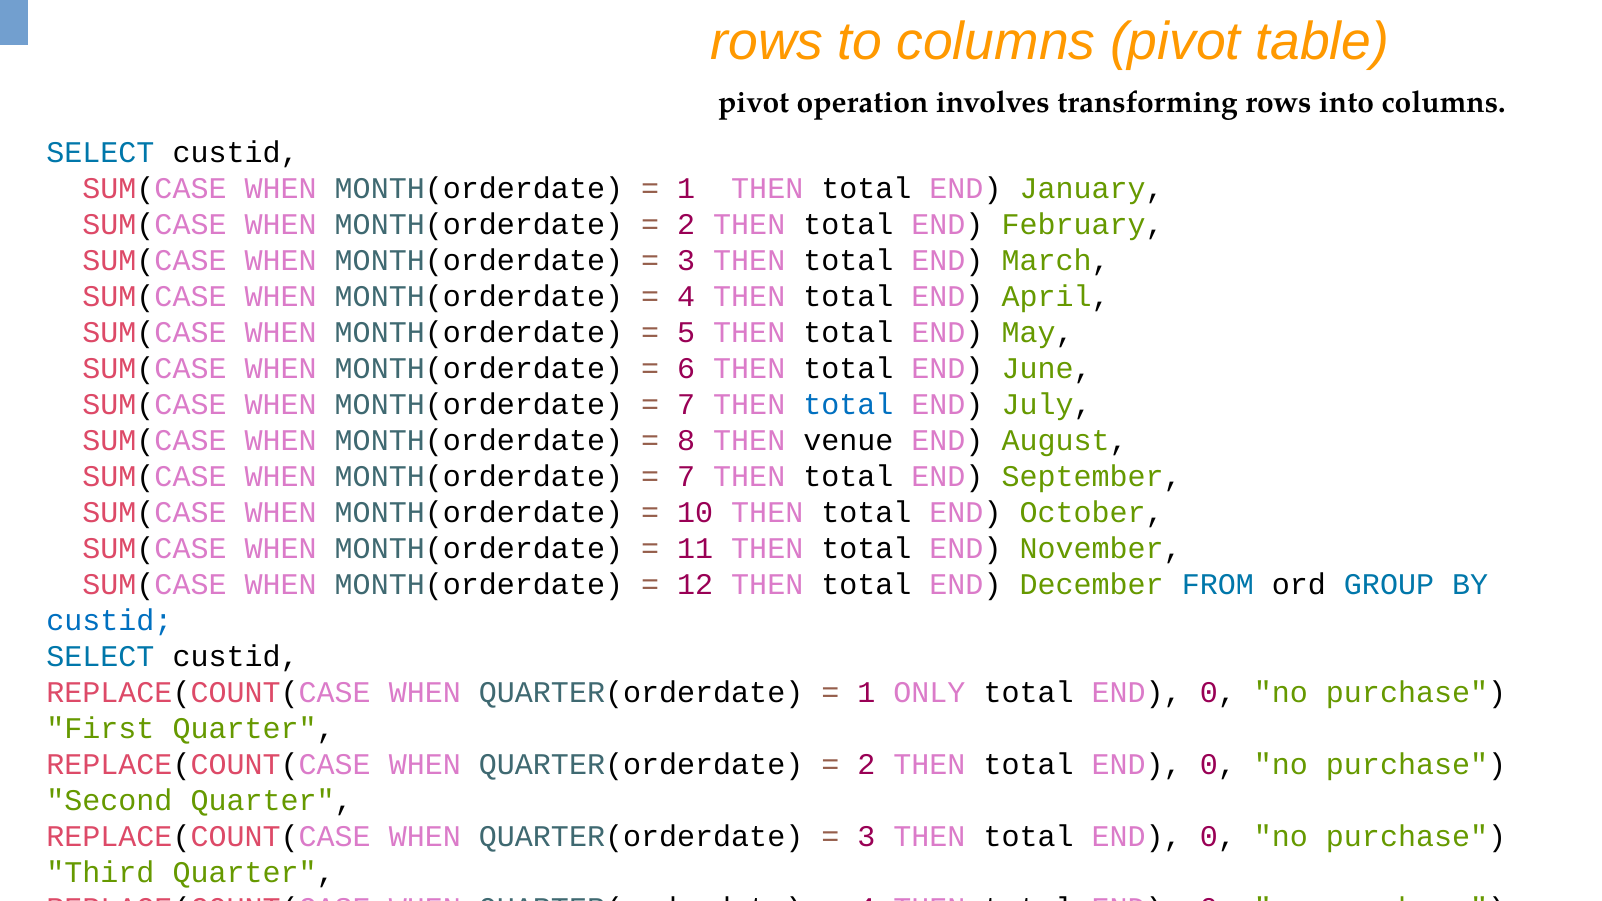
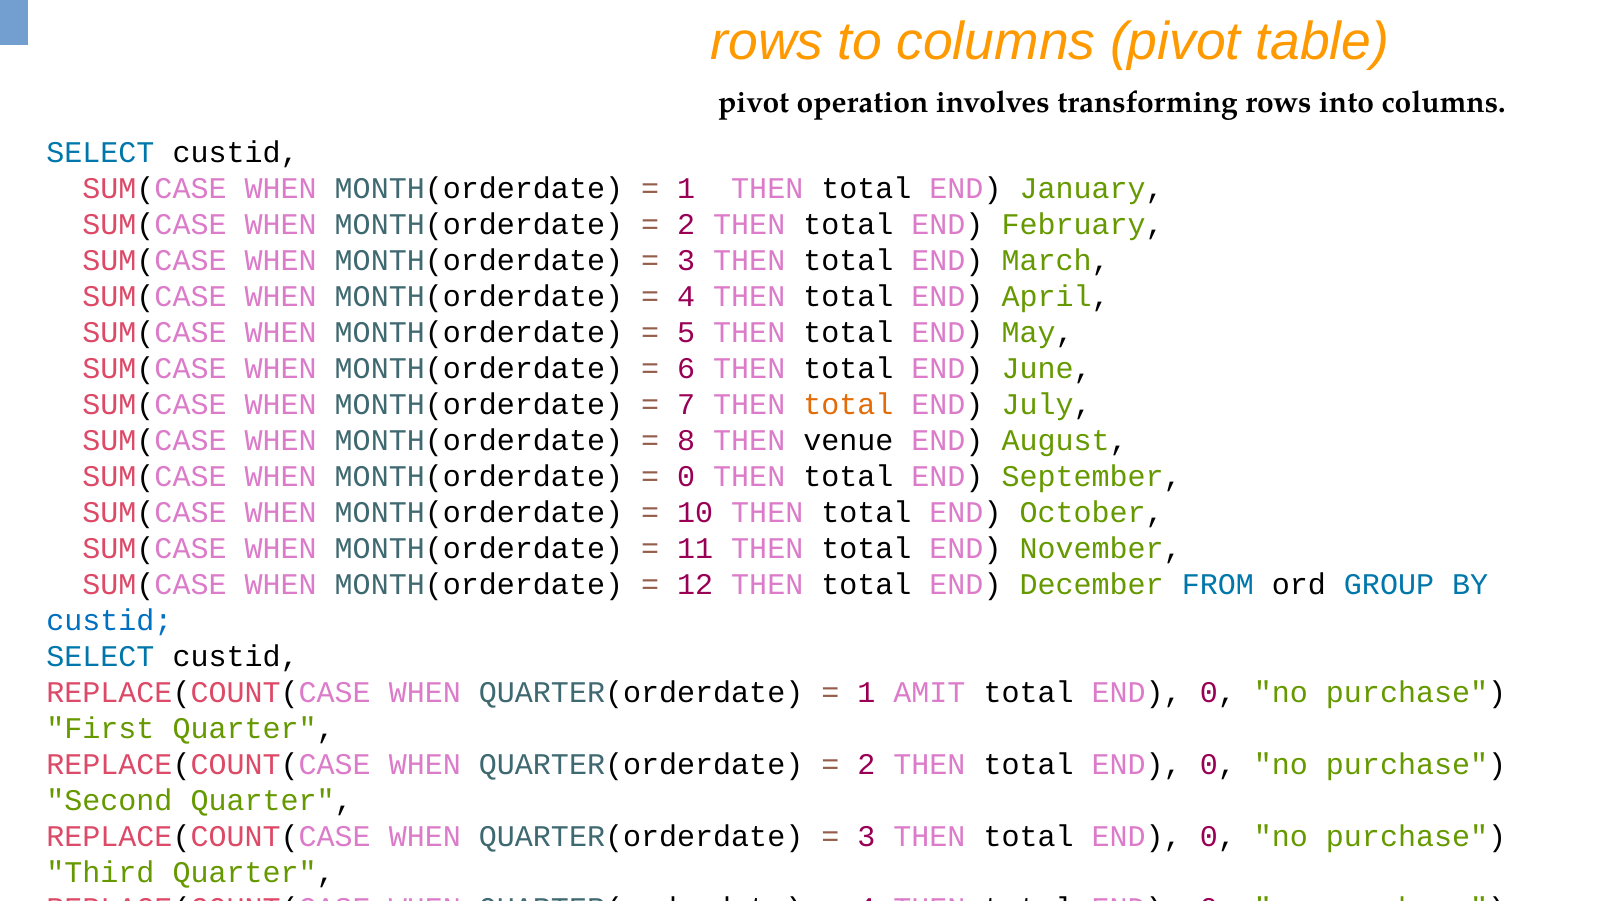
total at (848, 405) colour: blue -> orange
7 at (686, 477): 7 -> 0
ONLY: ONLY -> AMIT
